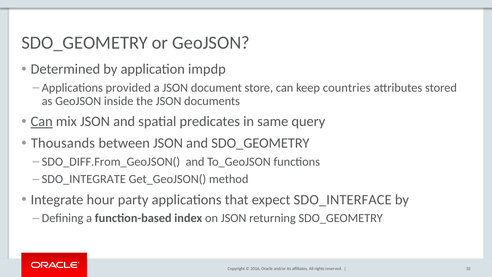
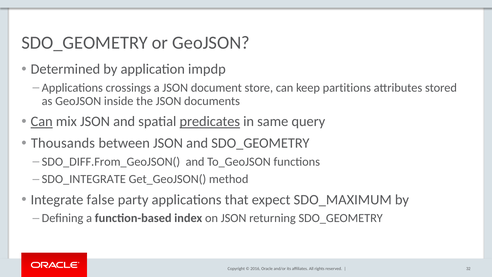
provided: provided -> crossings
countries: countries -> partitions
predicates underline: none -> present
hour: hour -> false
SDO_INTERFACE: SDO_INTERFACE -> SDO_MAXIMUM
